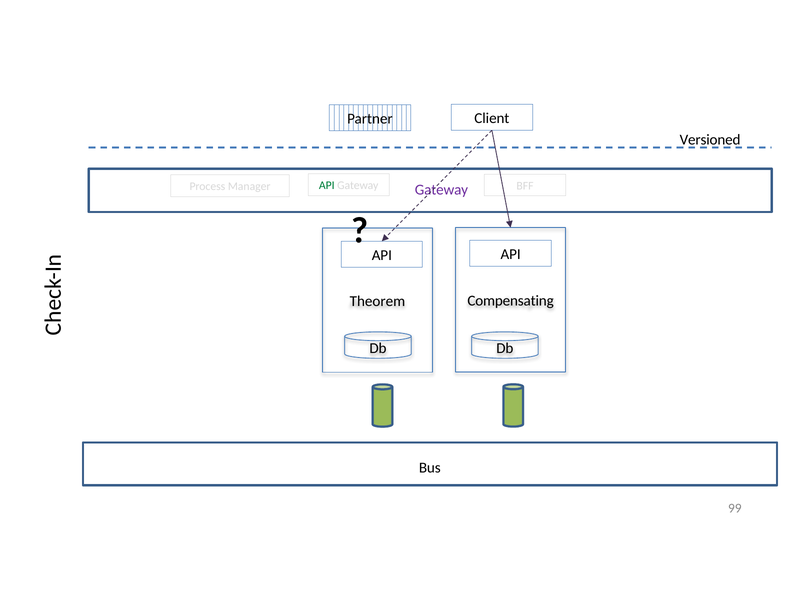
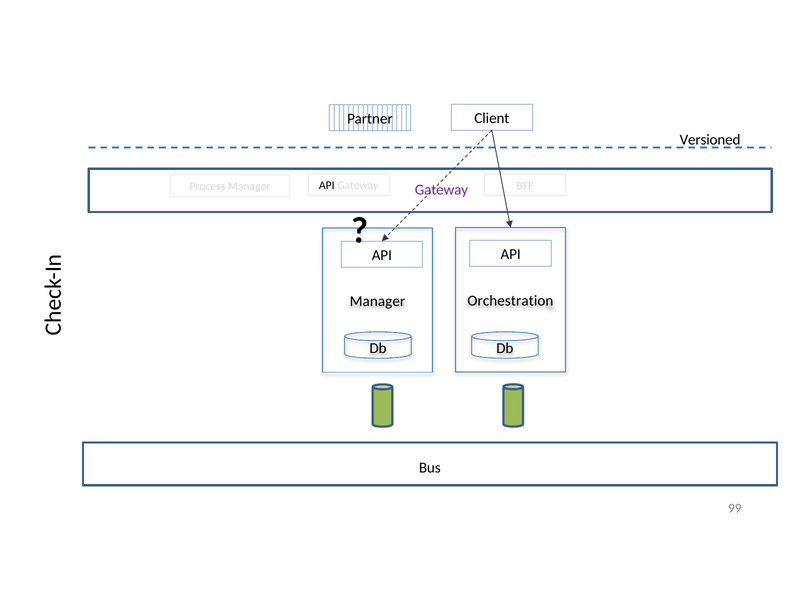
API at (327, 185) colour: green -> black
Compensating: Compensating -> Orchestration
Theorem at (377, 301): Theorem -> Manager
